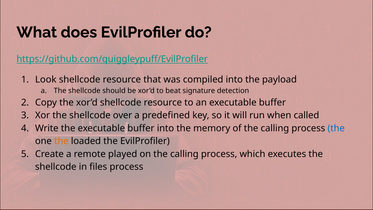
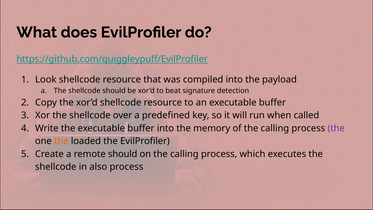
the at (336, 128) colour: blue -> purple
remote played: played -> should
files: files -> also
